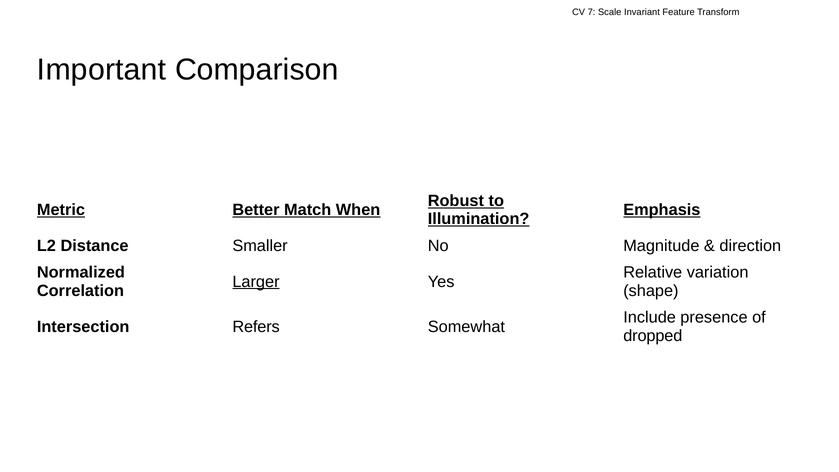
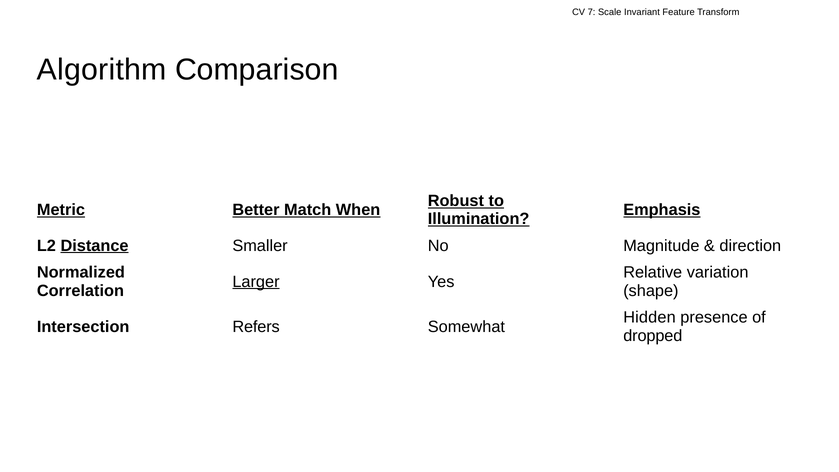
Important: Important -> Algorithm
Distance underline: none -> present
Include: Include -> Hidden
